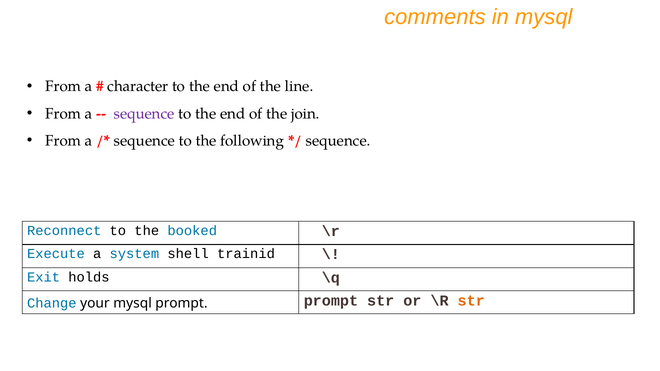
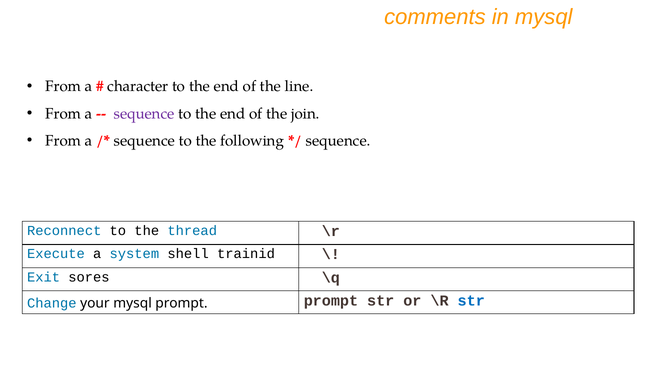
booked: booked -> thread
holds: holds -> sores
str at (471, 301) colour: orange -> blue
